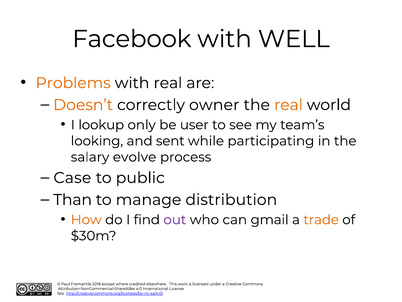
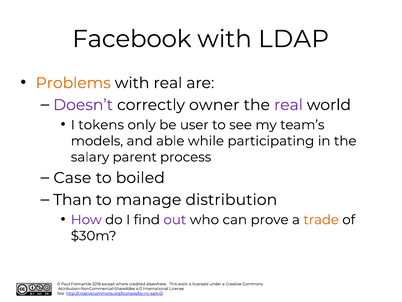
WELL: WELL -> LDAP
Doesn’t colour: orange -> purple
real at (288, 105) colour: orange -> purple
lookup: lookup -> tokens
looking: looking -> models
sent: sent -> able
evolve: evolve -> parent
public: public -> boiled
How colour: orange -> purple
gmail: gmail -> prove
